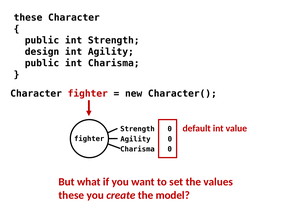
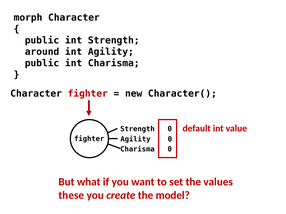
these at (28, 18): these -> morph
design: design -> around
